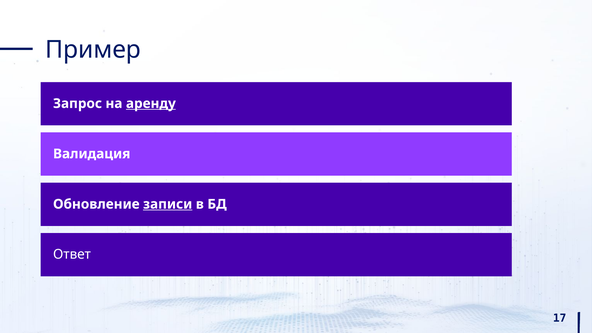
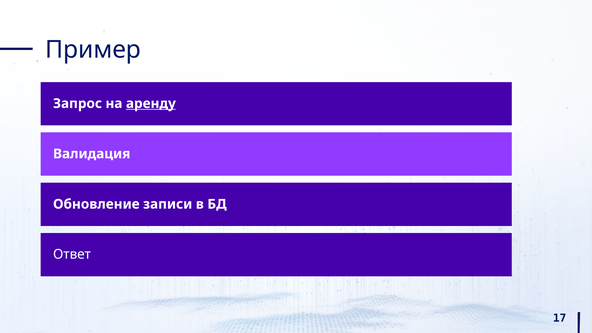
записи underline: present -> none
